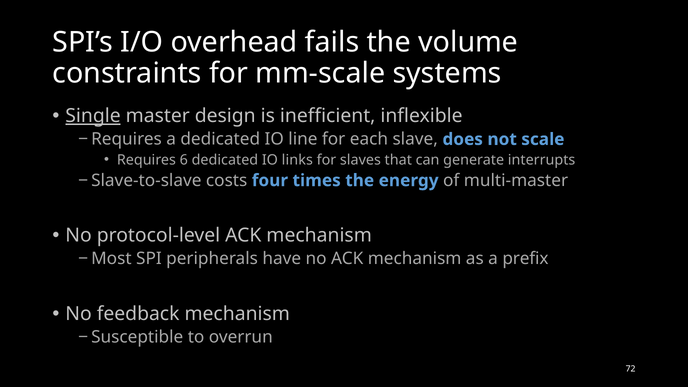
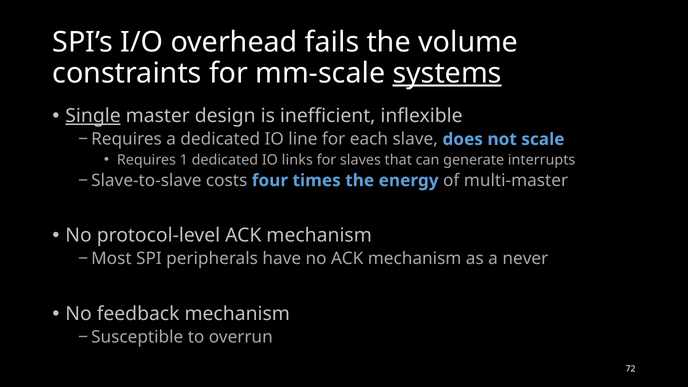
systems underline: none -> present
6: 6 -> 1
prefix: prefix -> never
